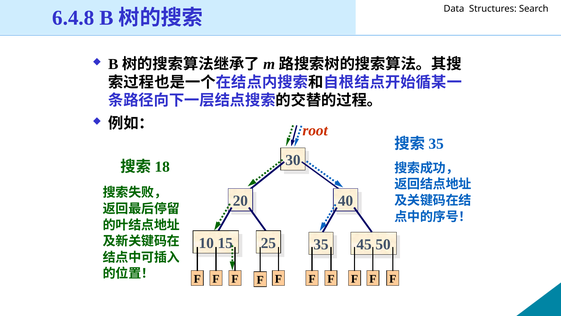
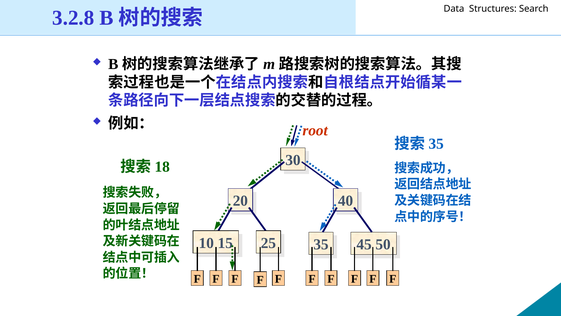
6.4.8: 6.4.8 -> 3.2.8
